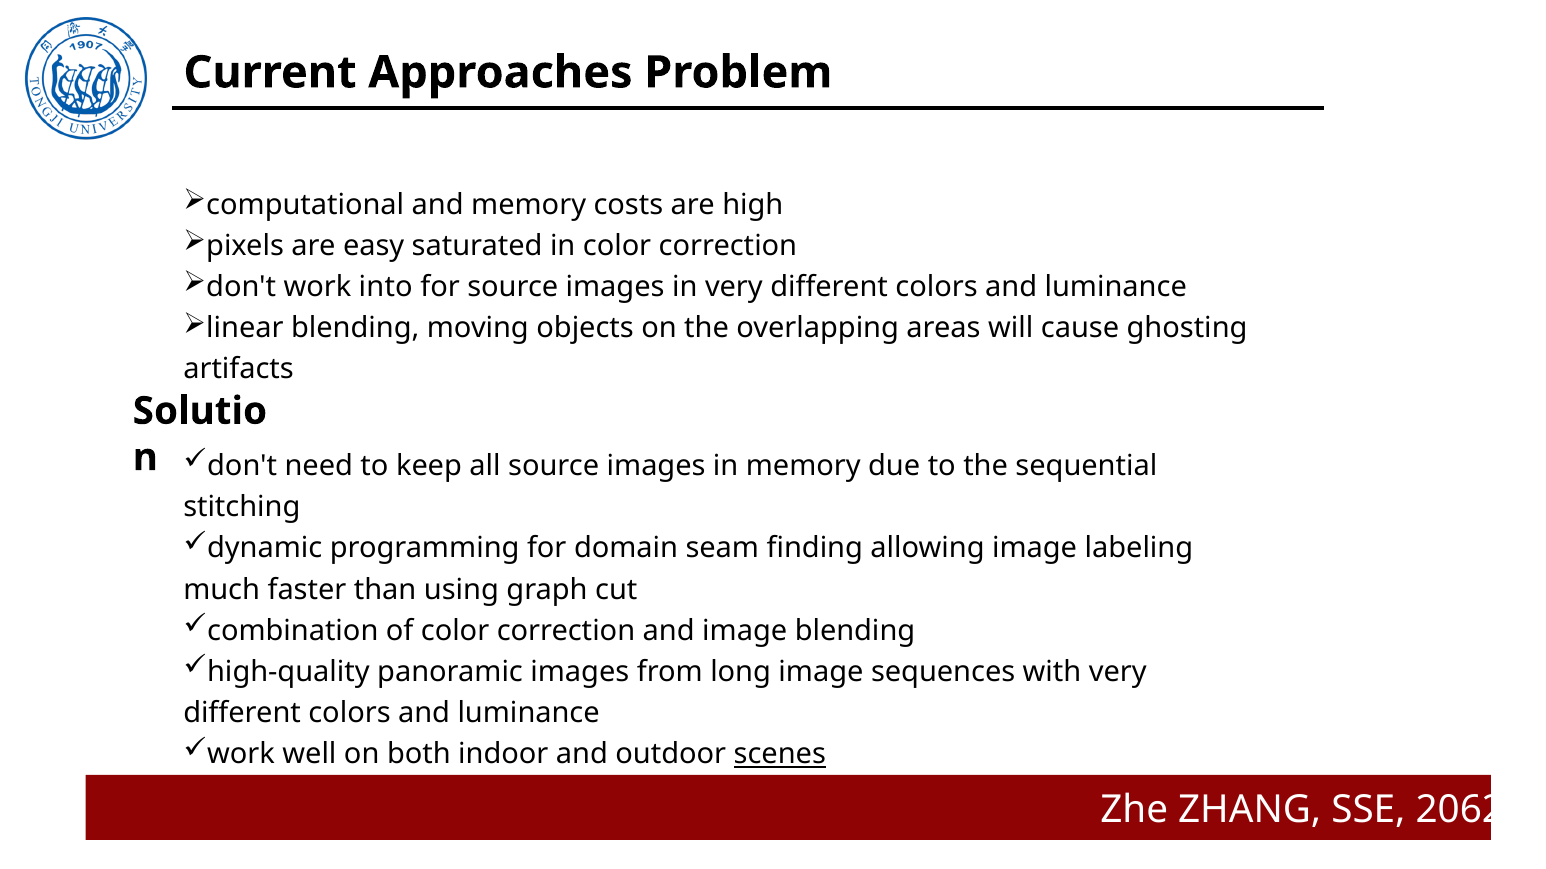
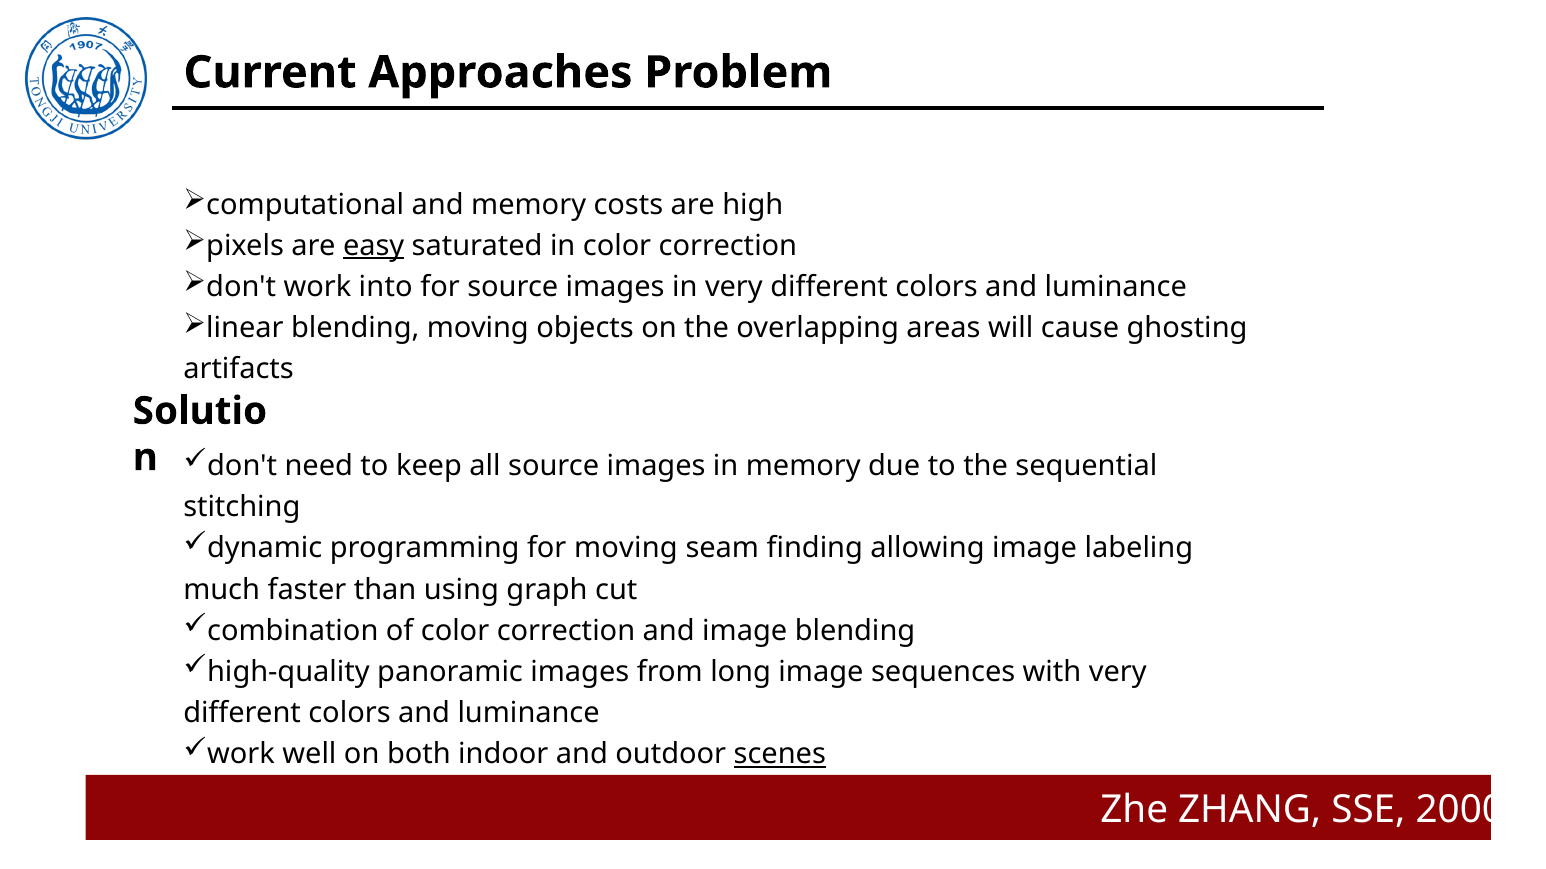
easy underline: none -> present
for domain: domain -> moving
2062: 2062 -> 2000
